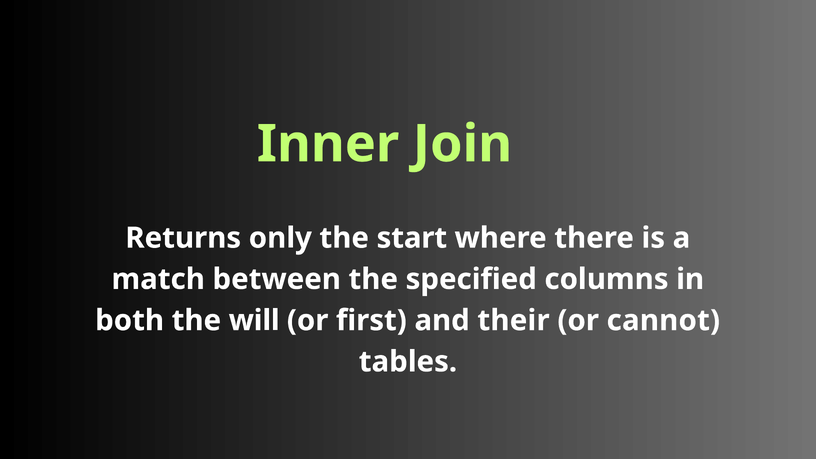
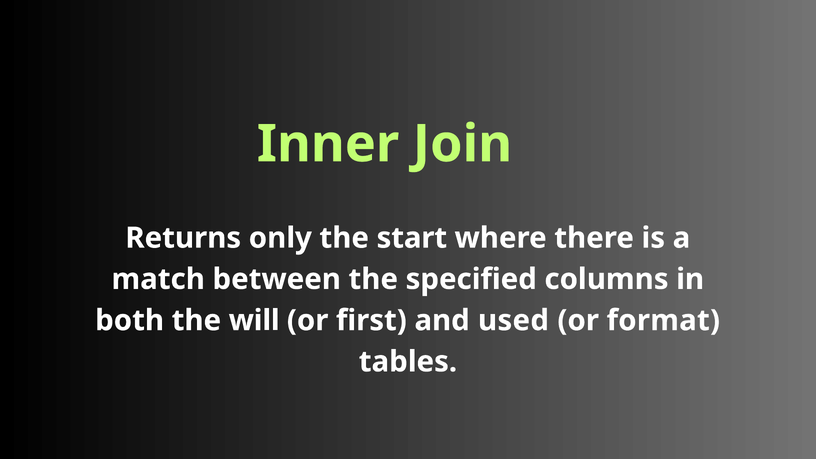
their: their -> used
cannot: cannot -> format
